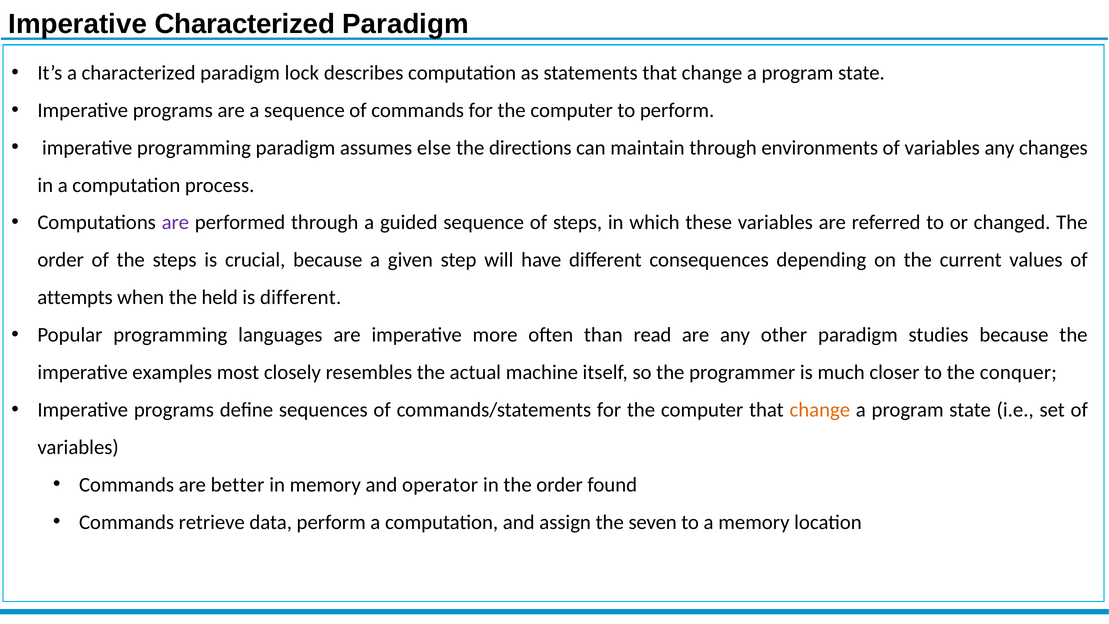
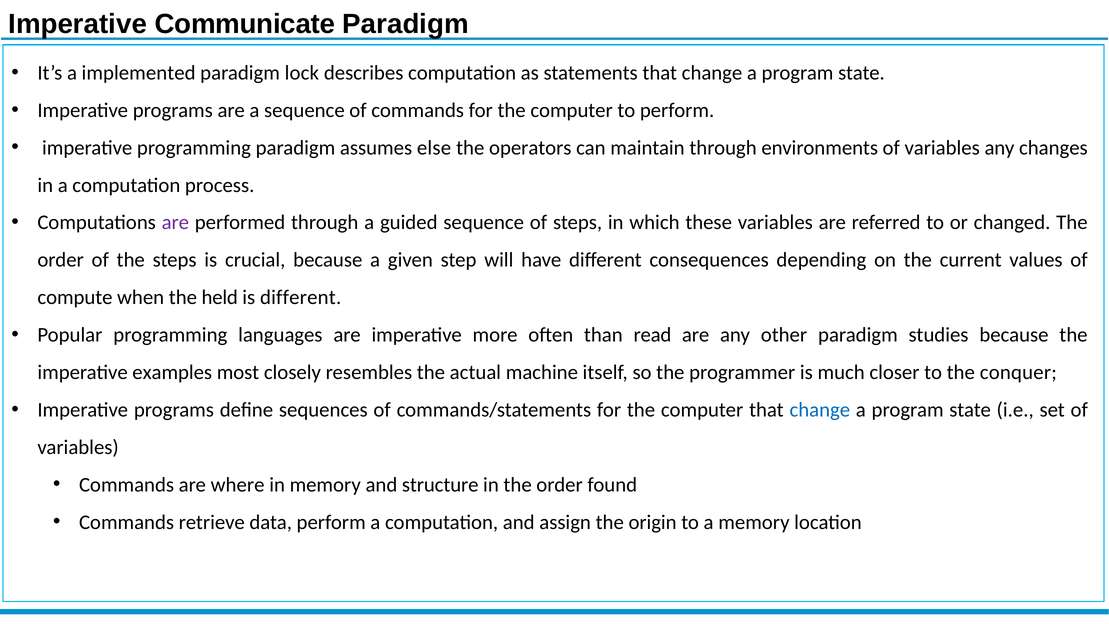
Imperative Characterized: Characterized -> Communicate
a characterized: characterized -> implemented
directions: directions -> operators
attempts: attempts -> compute
change at (820, 410) colour: orange -> blue
better: better -> where
operator: operator -> structure
seven: seven -> origin
